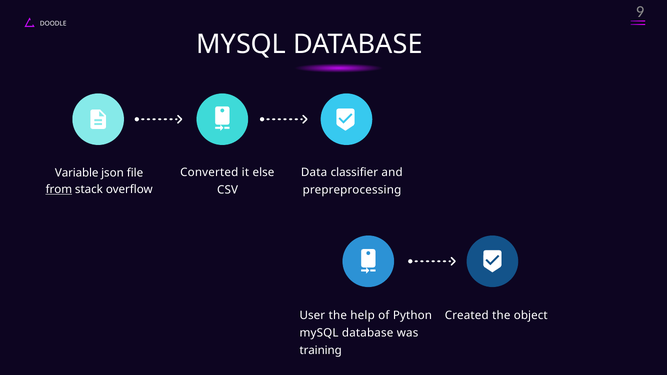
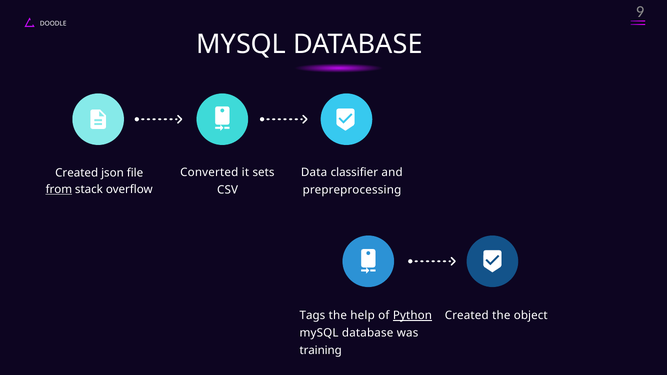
else: else -> sets
Variable at (77, 173): Variable -> Created
User: User -> Tags
Python underline: none -> present
